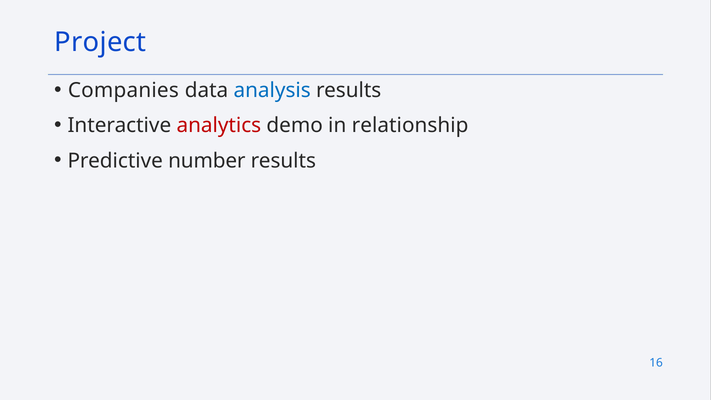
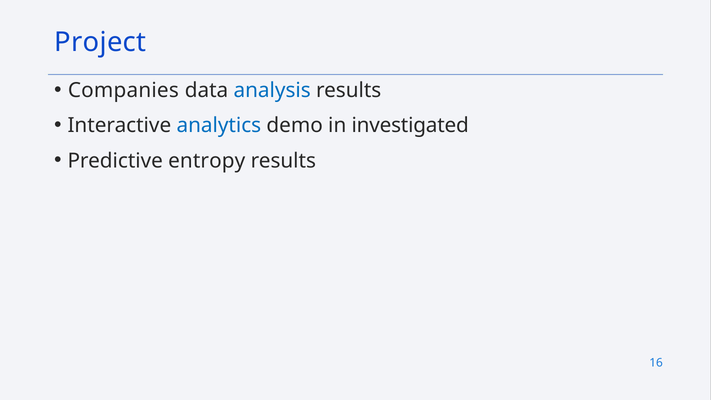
analytics colour: red -> blue
relationship: relationship -> investigated
number: number -> entropy
